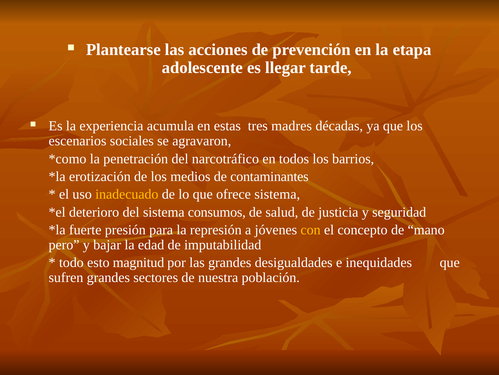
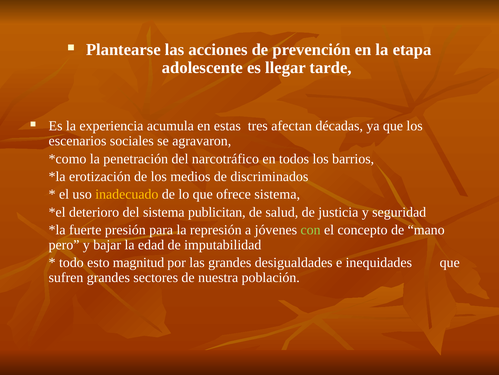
madres: madres -> afectan
contaminantes: contaminantes -> discriminados
consumos: consumos -> publicitan
con colour: yellow -> light green
